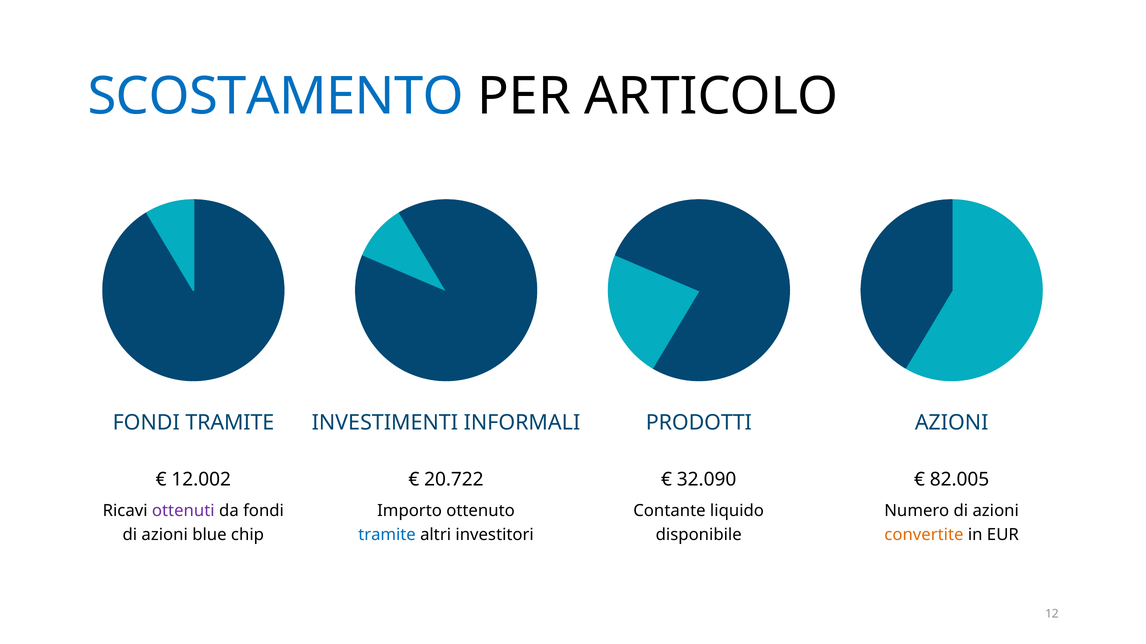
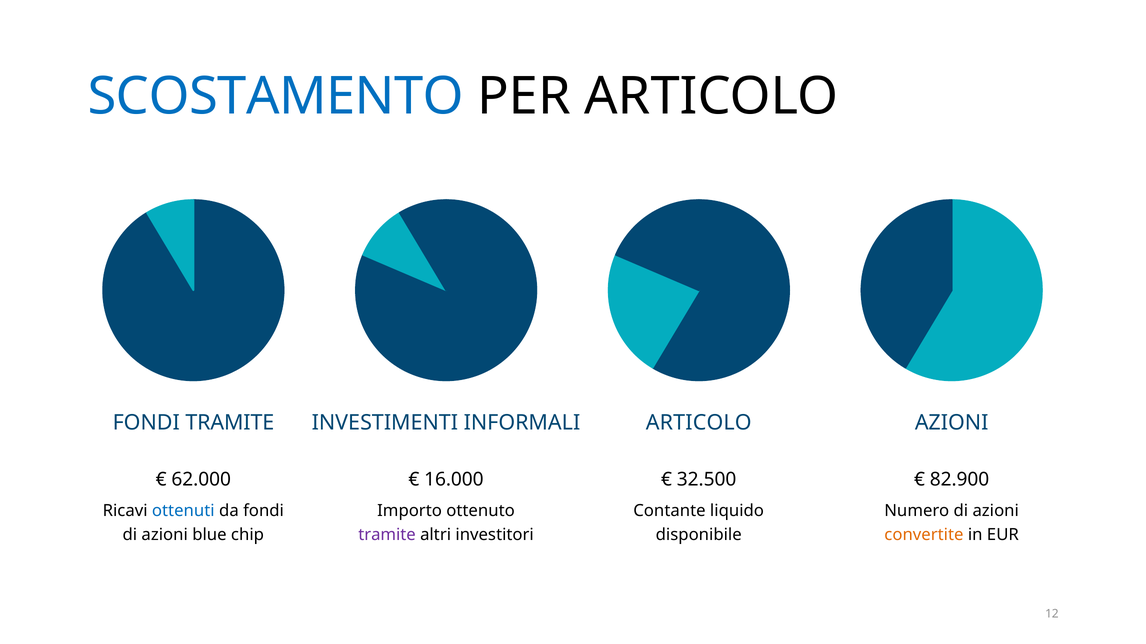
INFORMALI PRODOTTI: PRODOTTI -> ARTICOLO
12.002: 12.002 -> 62.000
20.722: 20.722 -> 16.000
32.090: 32.090 -> 32.500
82.005: 82.005 -> 82.900
ottenuti colour: purple -> blue
tramite at (387, 535) colour: blue -> purple
